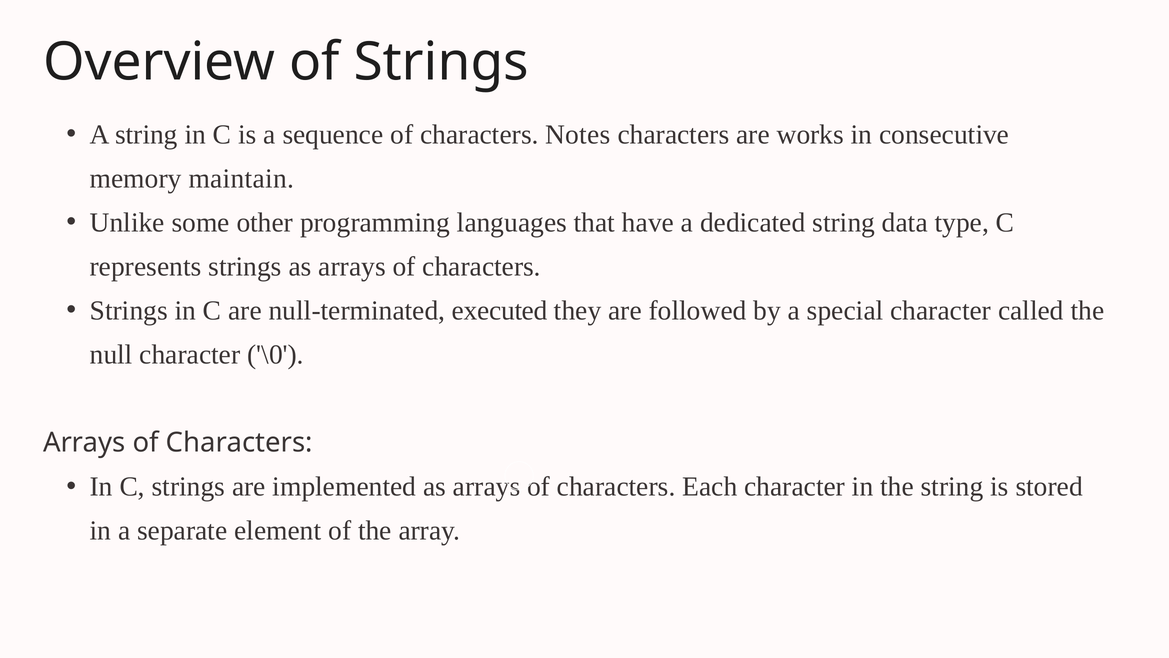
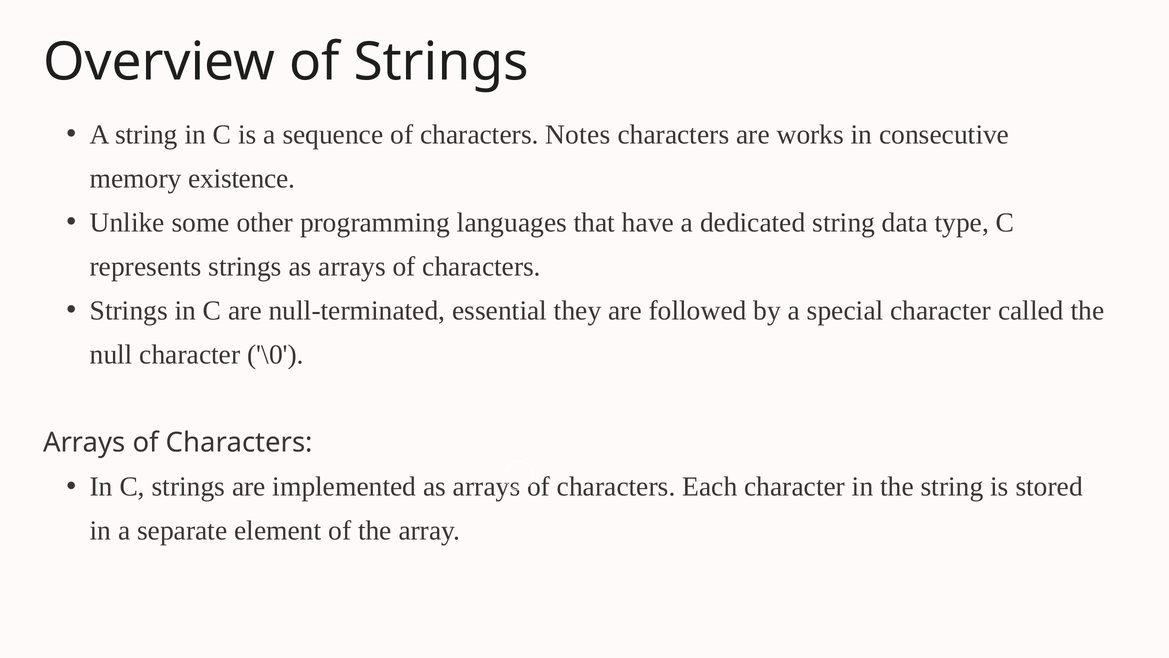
maintain: maintain -> existence
executed: executed -> essential
